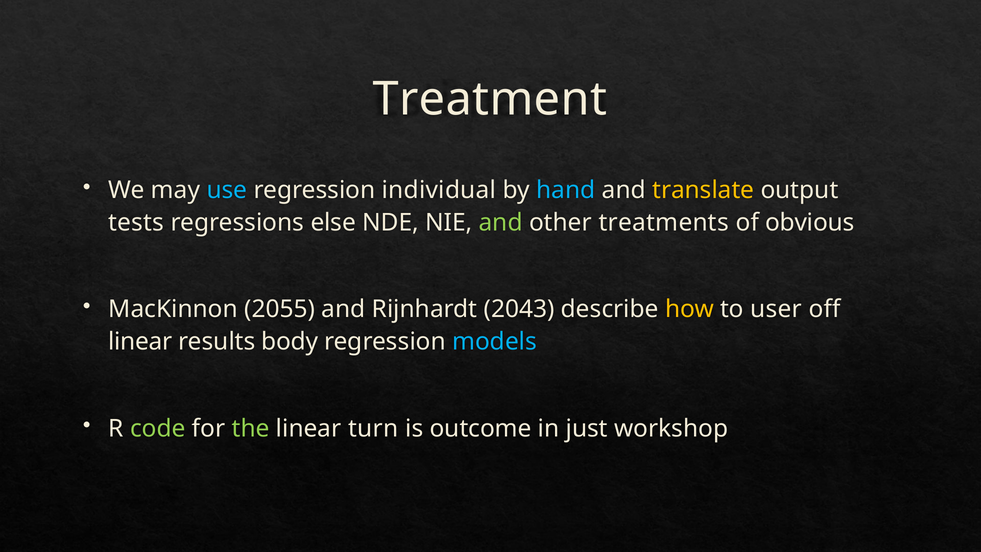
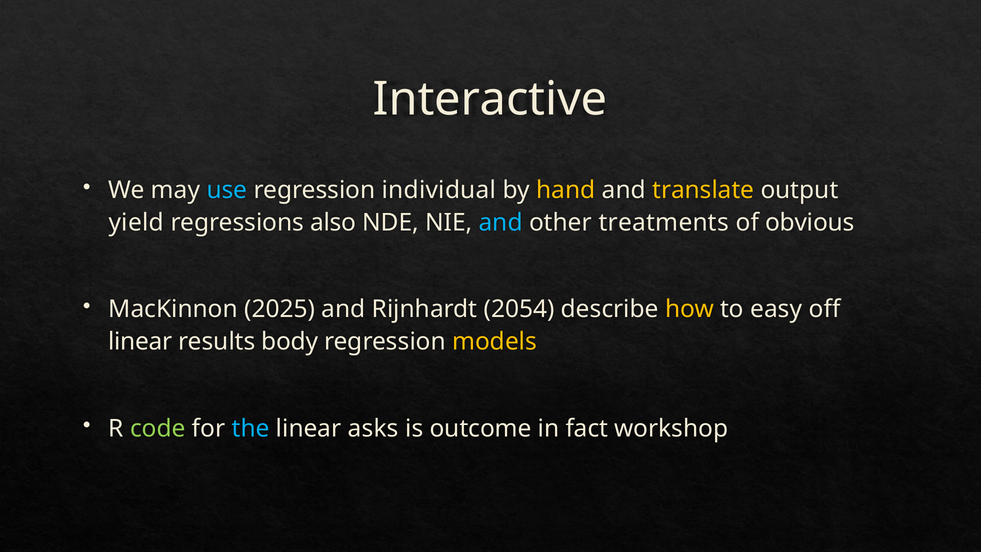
Treatment: Treatment -> Interactive
hand colour: light blue -> yellow
tests: tests -> yield
else: else -> also
and at (501, 222) colour: light green -> light blue
2055: 2055 -> 2025
2043: 2043 -> 2054
user: user -> easy
models colour: light blue -> yellow
the colour: light green -> light blue
turn: turn -> asks
just: just -> fact
